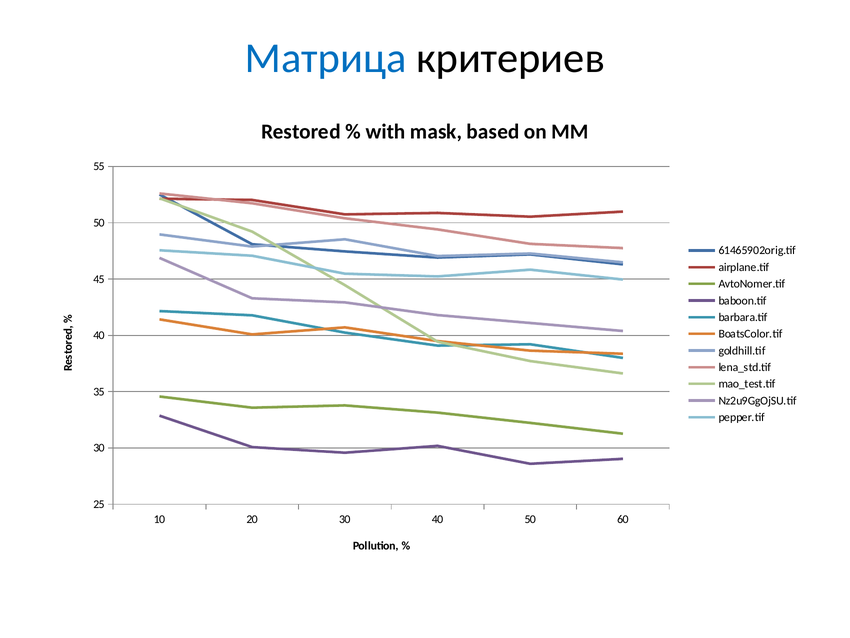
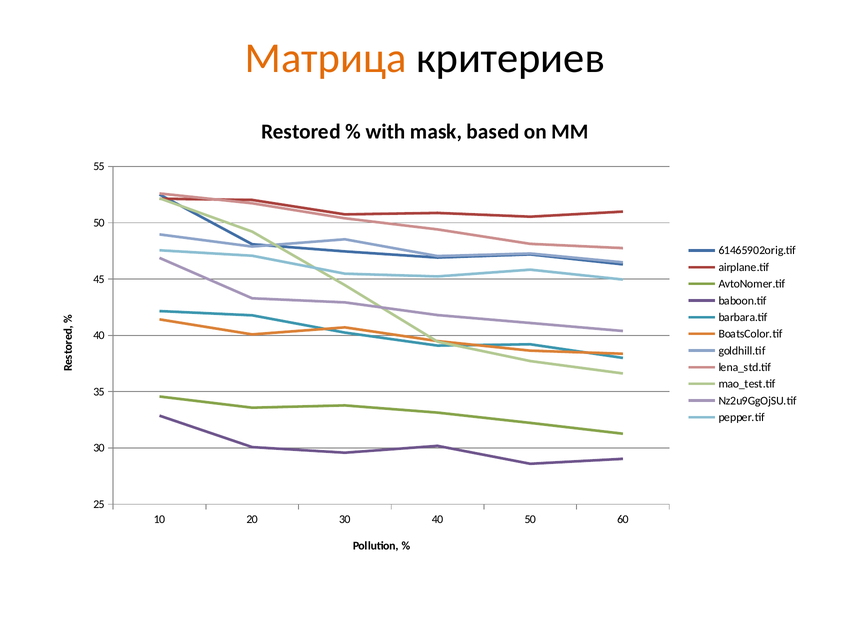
Матрица colour: blue -> orange
